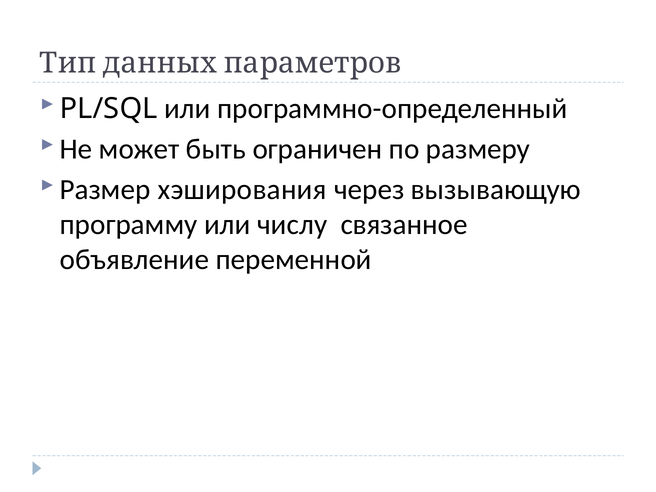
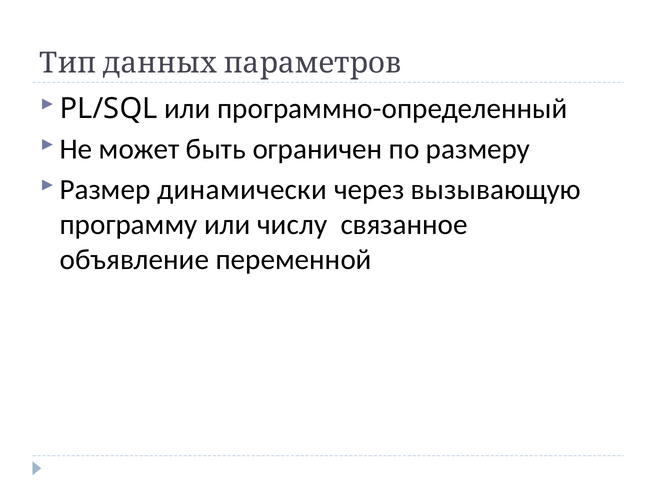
хэширования: хэширования -> динамически
